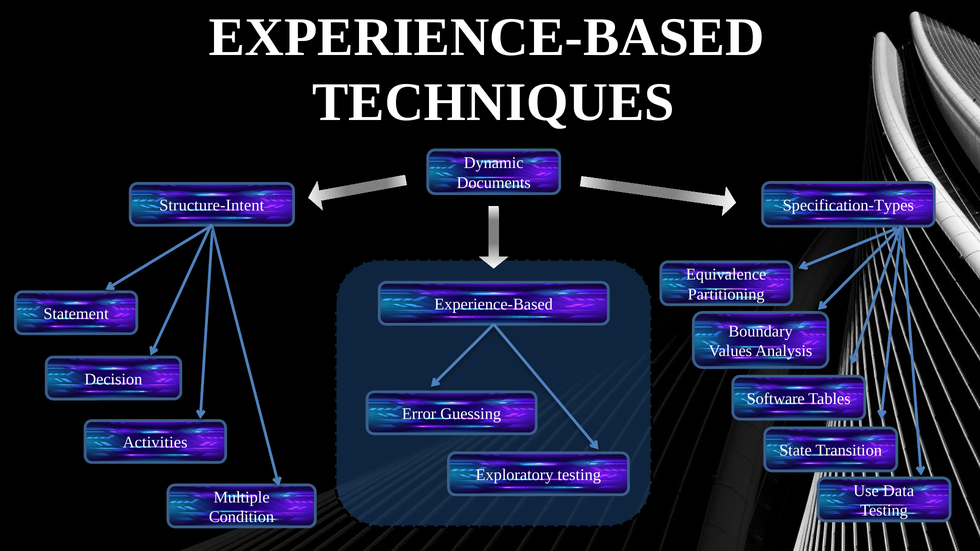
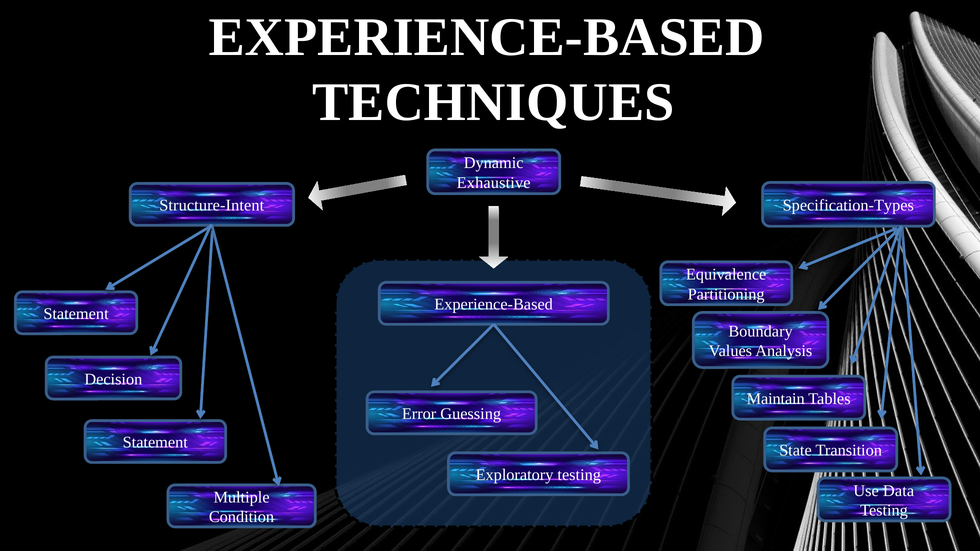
Documents: Documents -> Exhaustive
Software: Software -> Maintain
Activities at (155, 443): Activities -> Statement
